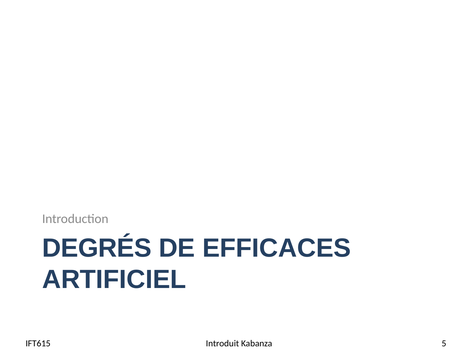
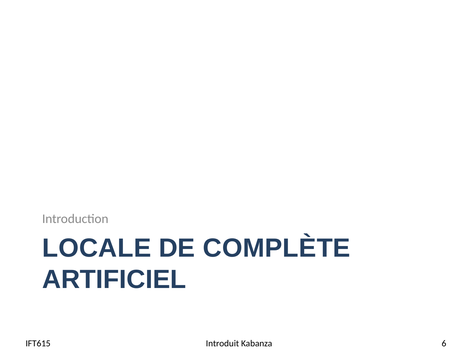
DEGRÉS: DEGRÉS -> LOCALE
EFFICACES: EFFICACES -> COMPLÈTE
5: 5 -> 6
